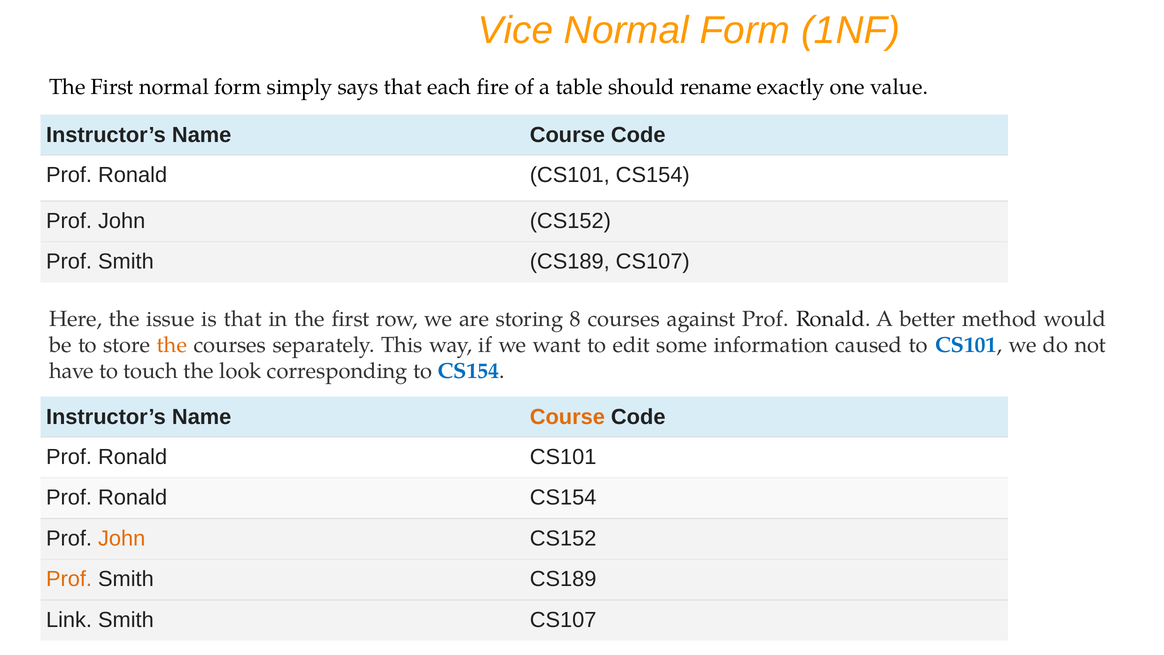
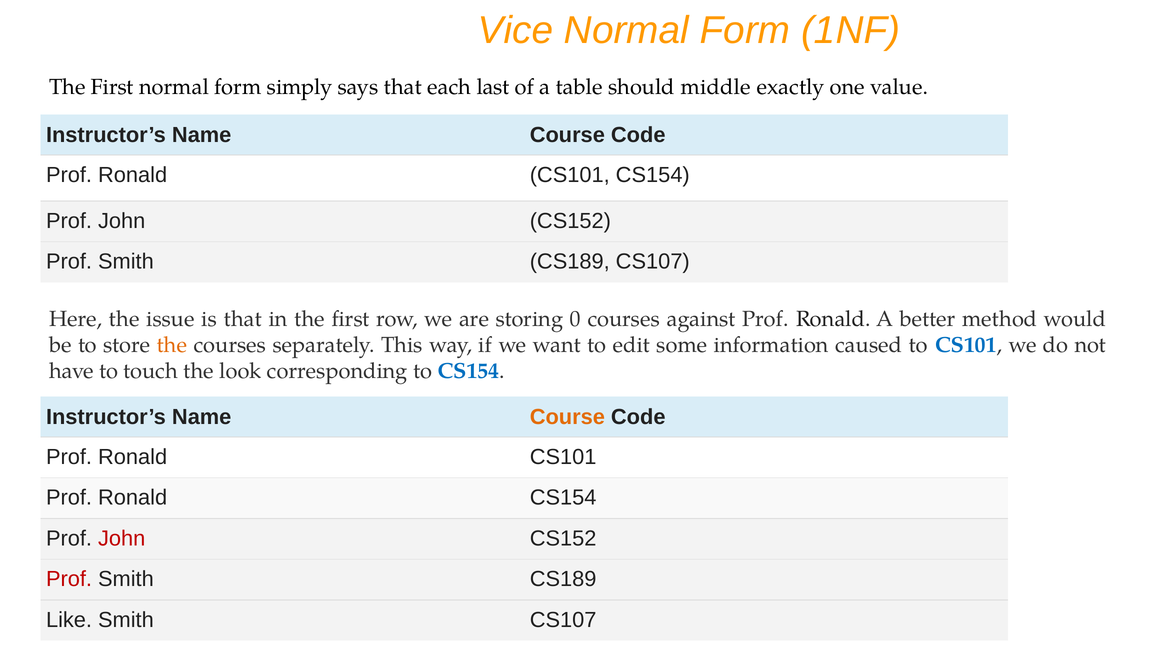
fire: fire -> last
rename: rename -> middle
8: 8 -> 0
John at (122, 538) colour: orange -> red
Prof at (69, 579) colour: orange -> red
Link: Link -> Like
